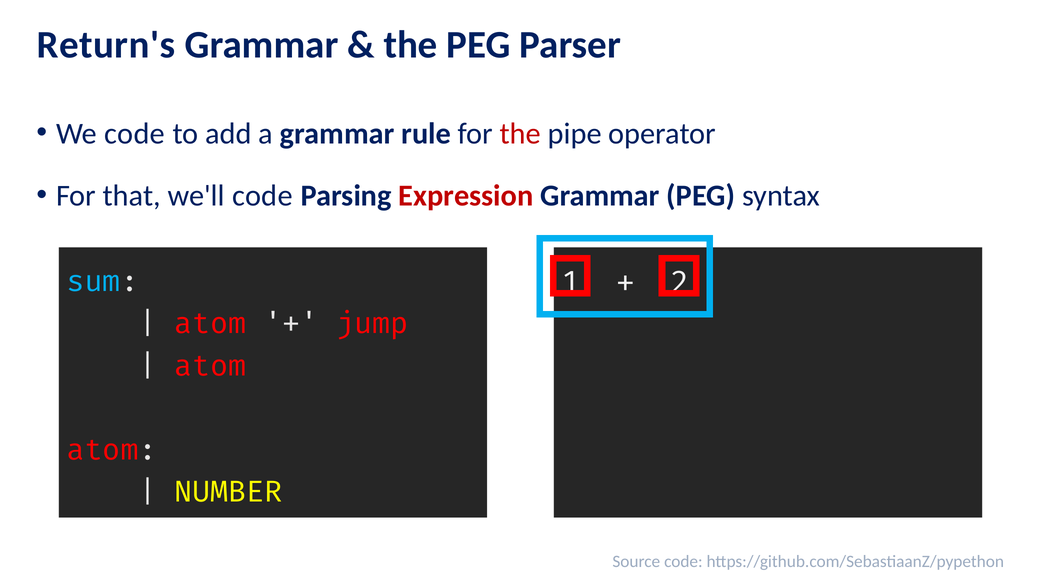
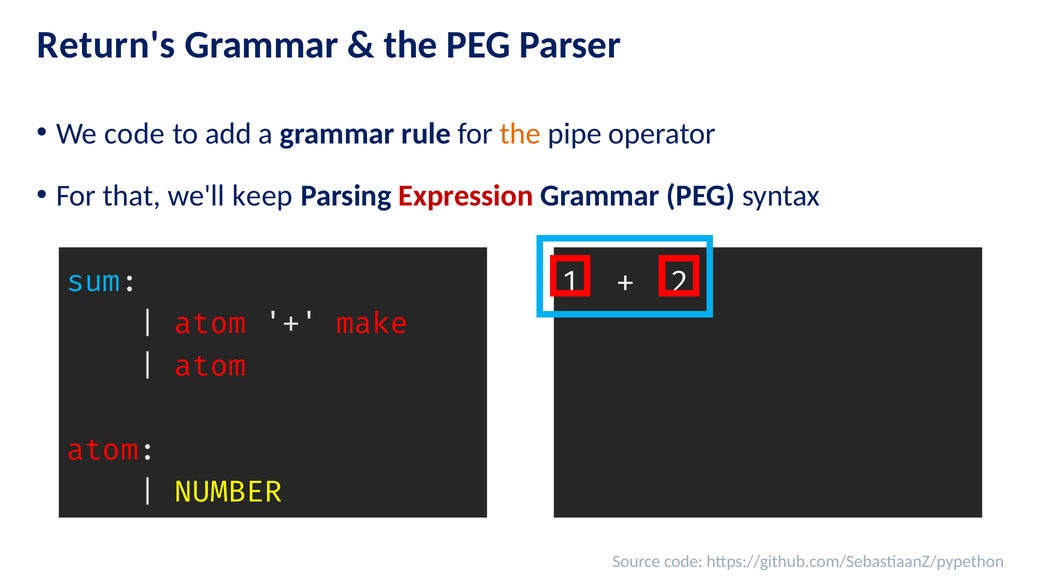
the at (520, 134) colour: red -> orange
we'll code: code -> keep
jump: jump -> make
